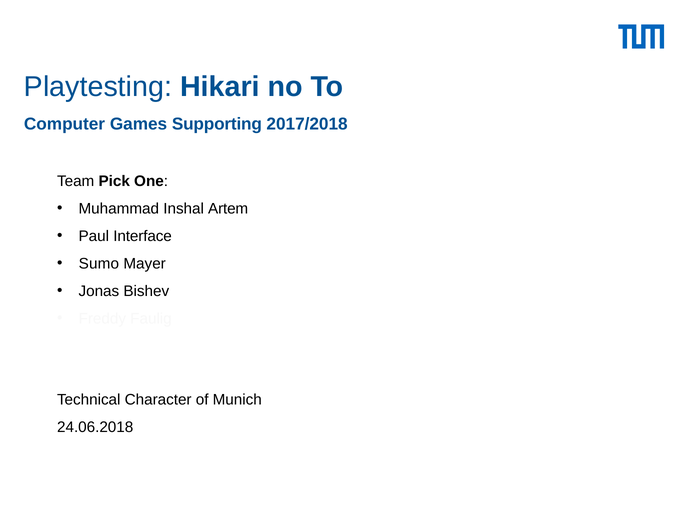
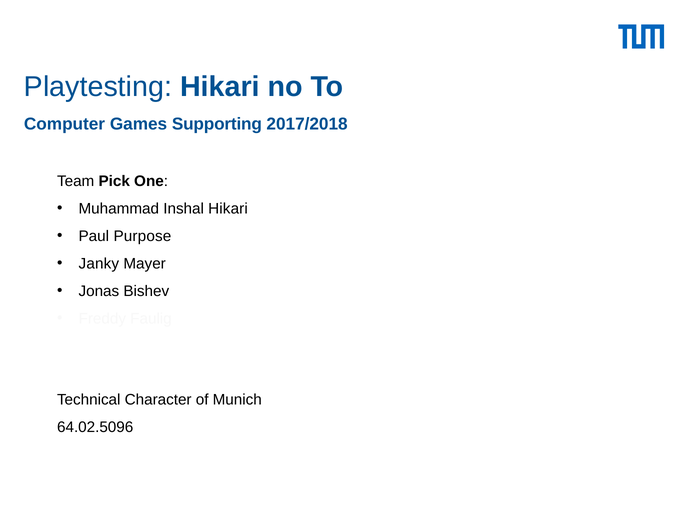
Inshal Artem: Artem -> Hikari
Interface: Interface -> Purpose
Sumo: Sumo -> Janky
24.06.2018: 24.06.2018 -> 64.02.5096
